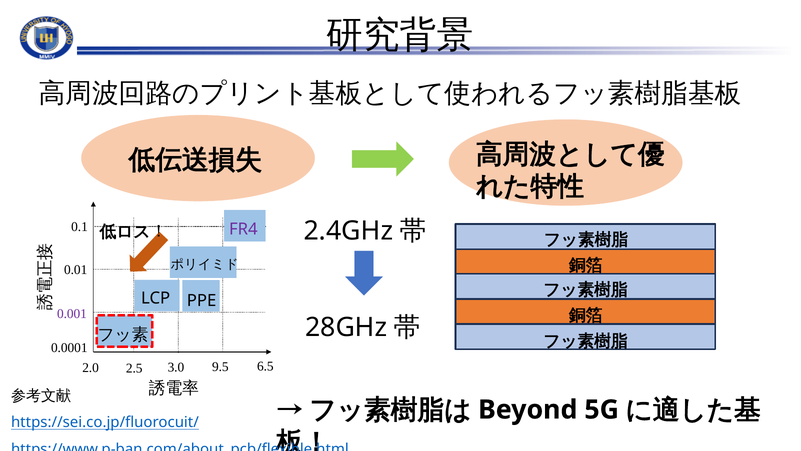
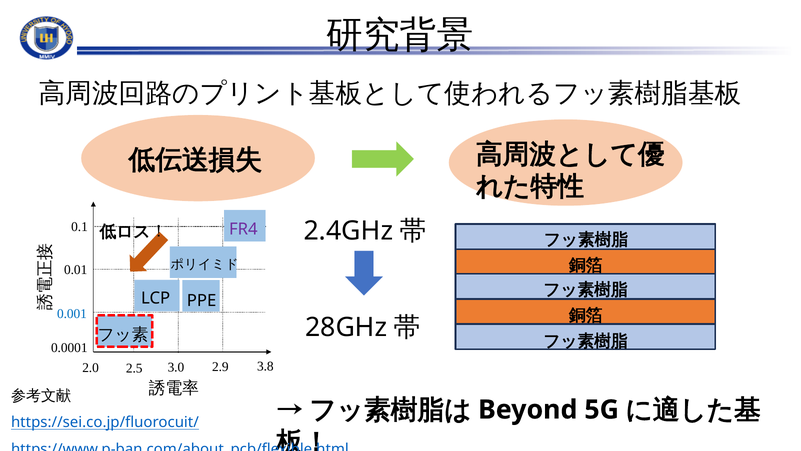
0.001 colour: purple -> blue
6.5: 6.5 -> 3.8
9.5: 9.5 -> 2.9
